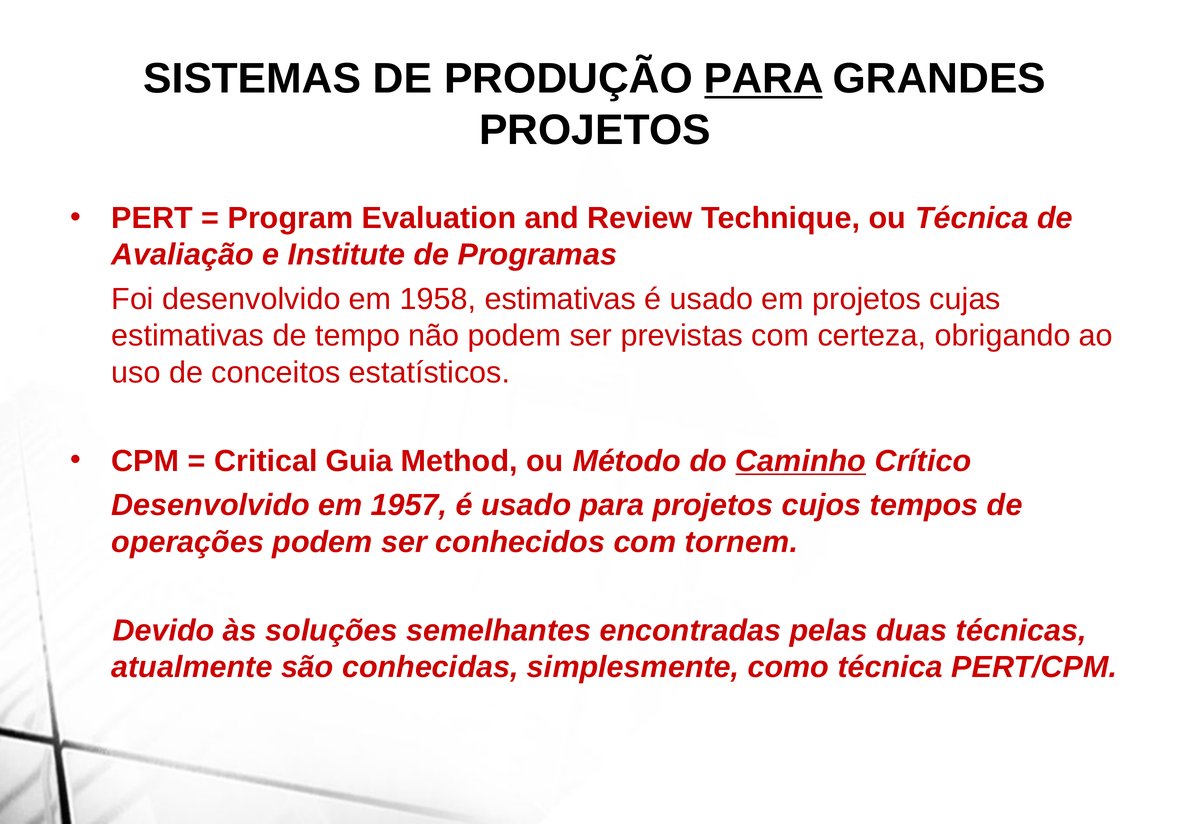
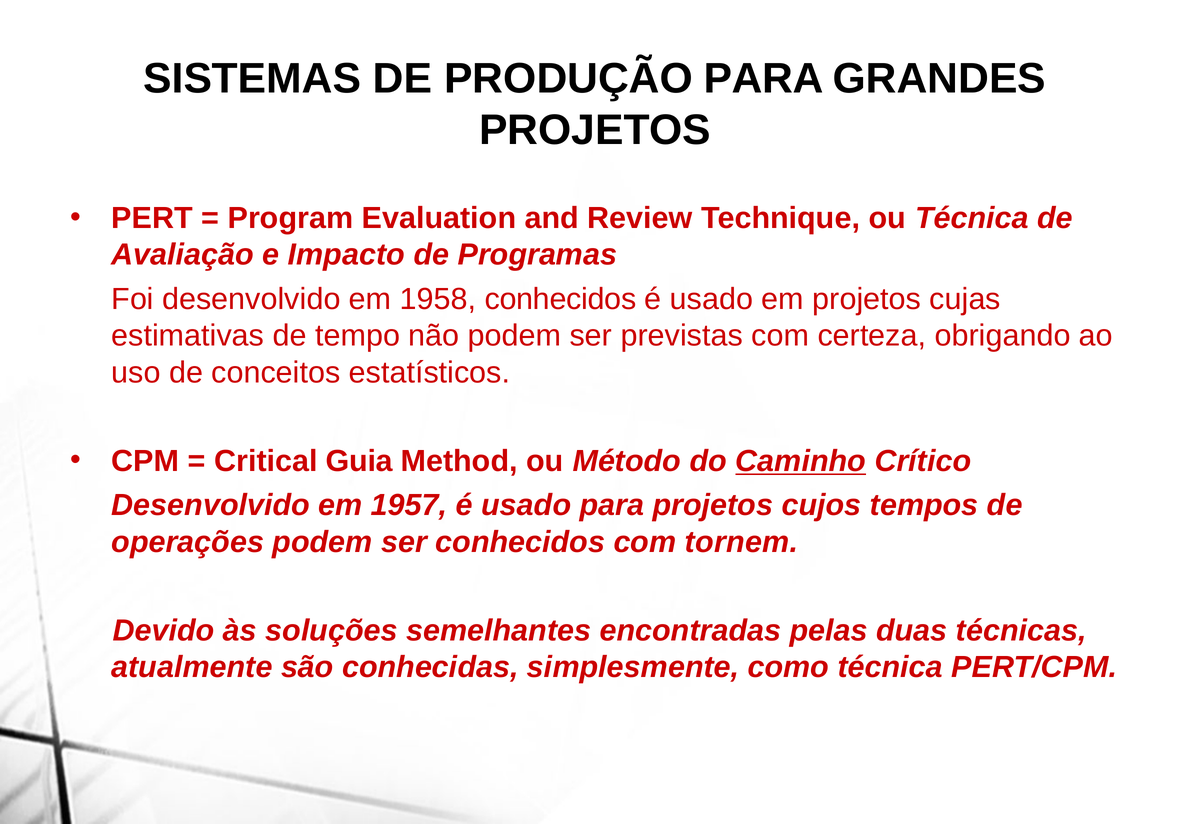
PARA at (764, 79) underline: present -> none
Institute: Institute -> Impacto
1958 estimativas: estimativas -> conhecidos
